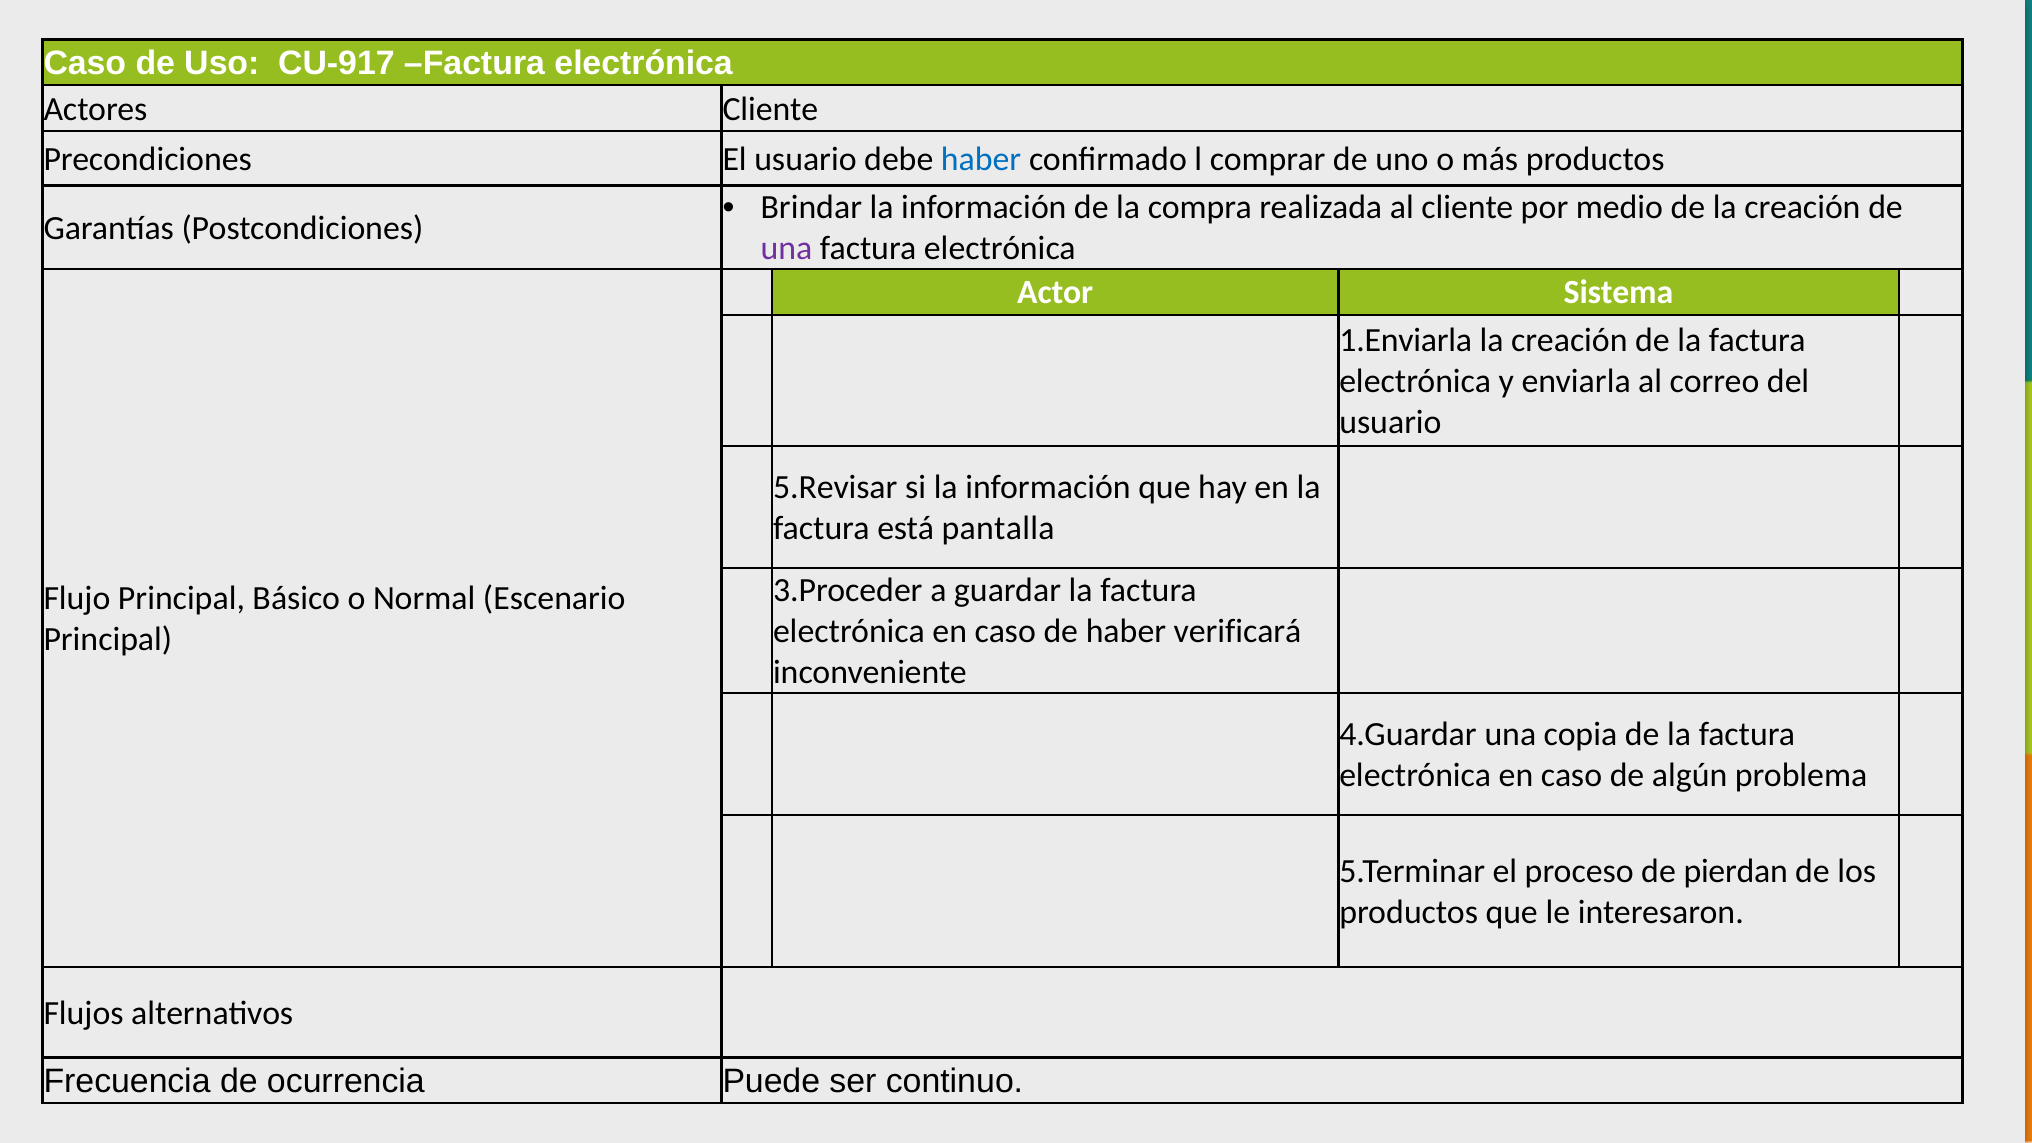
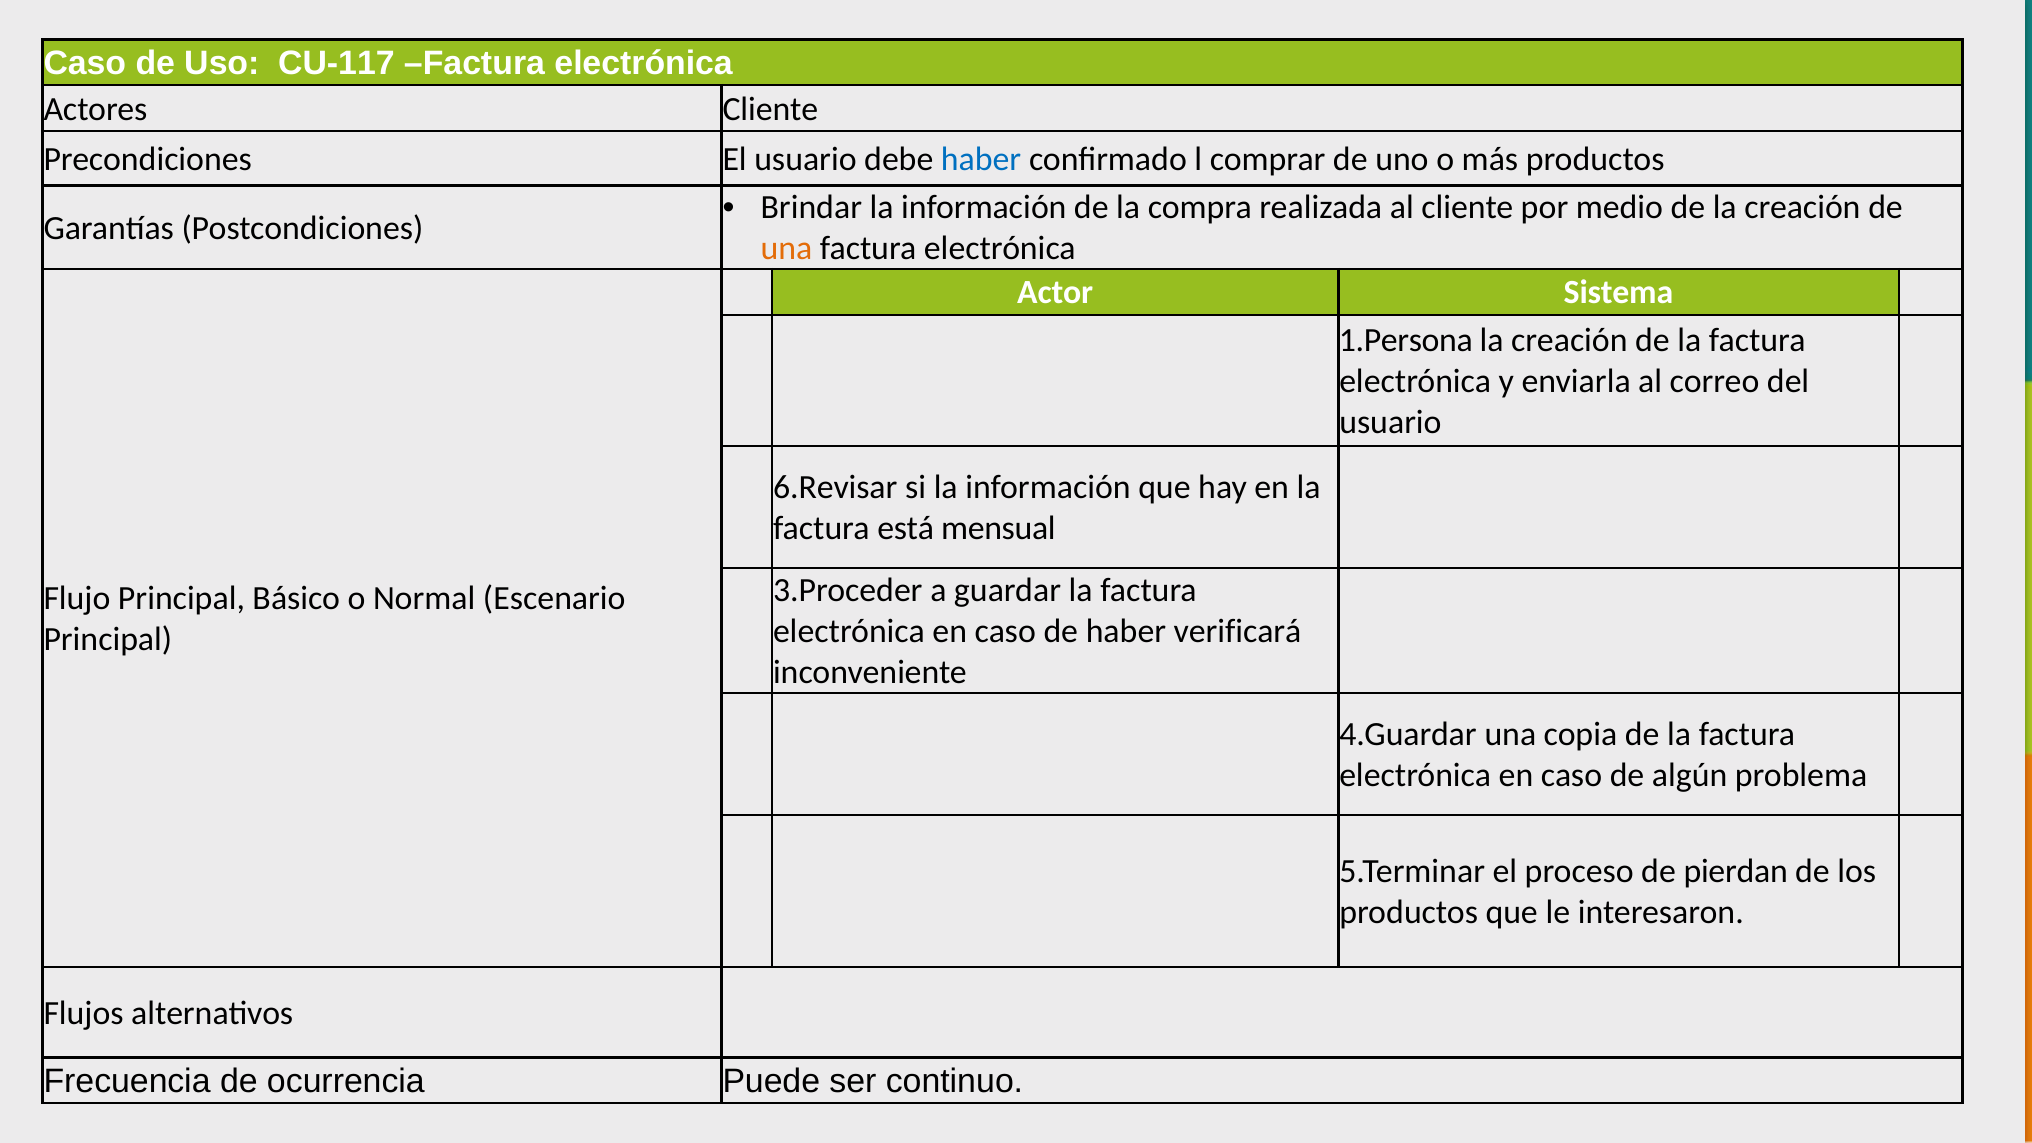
CU-917: CU-917 -> CU-117
una at (787, 249) colour: purple -> orange
1.Enviarla: 1.Enviarla -> 1.Persona
5.Revisar: 5.Revisar -> 6.Revisar
pantalla: pantalla -> mensual
